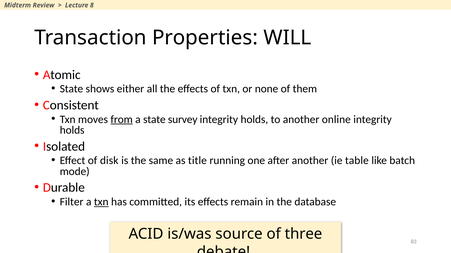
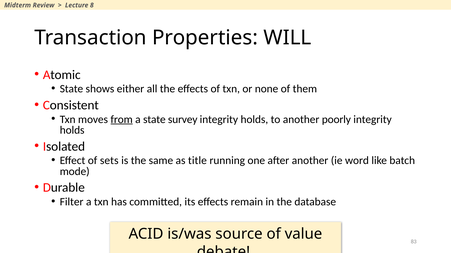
online: online -> poorly
disk: disk -> sets
table: table -> word
txn at (101, 202) underline: present -> none
three: three -> value
